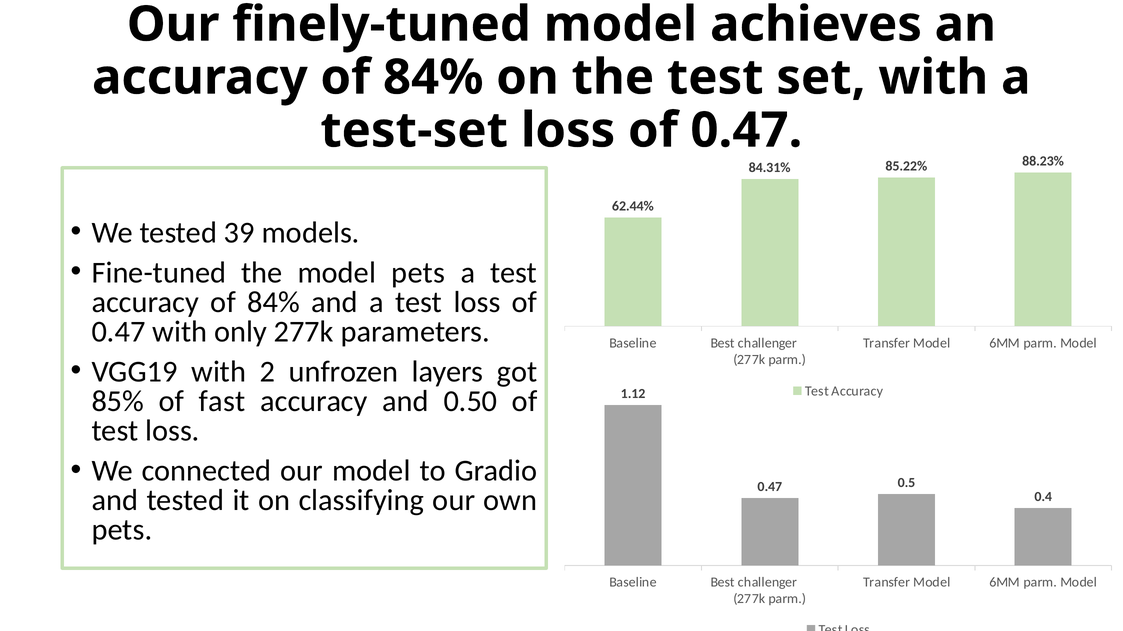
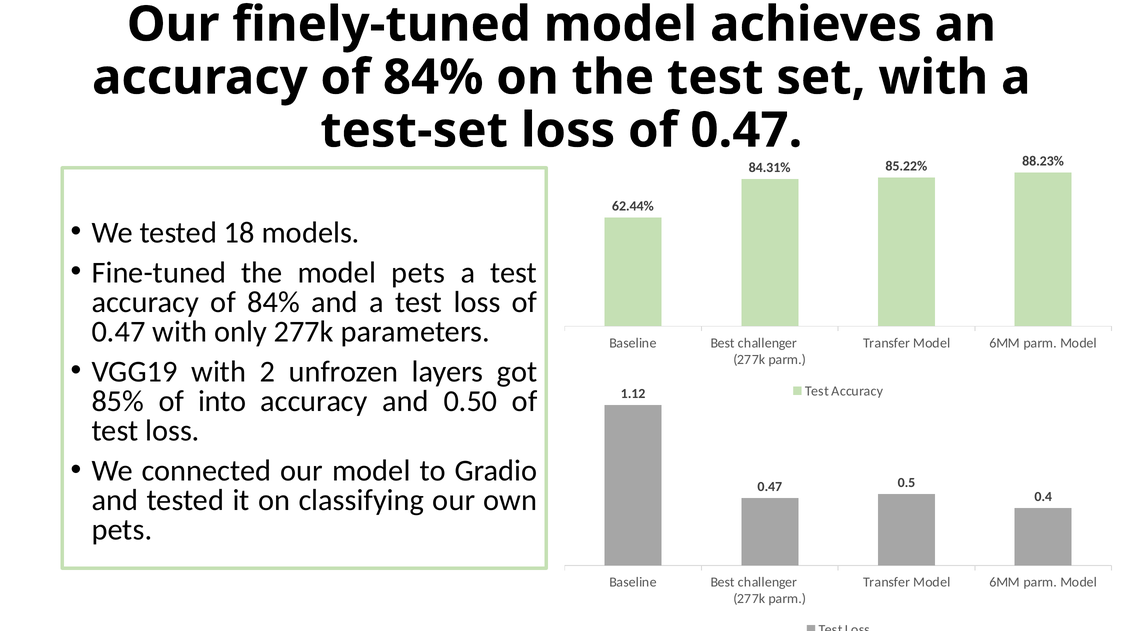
39: 39 -> 18
fast: fast -> into
